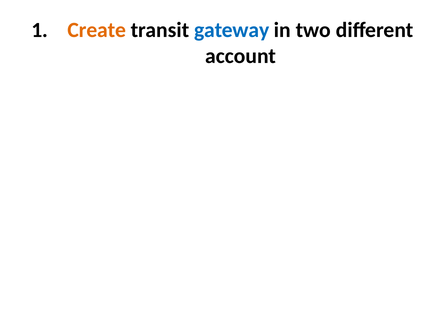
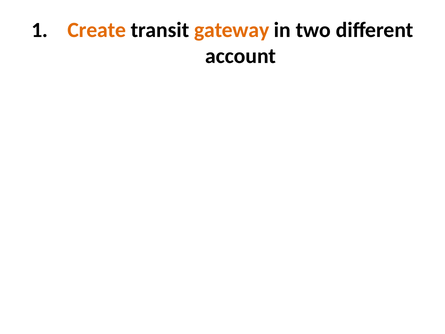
gateway colour: blue -> orange
